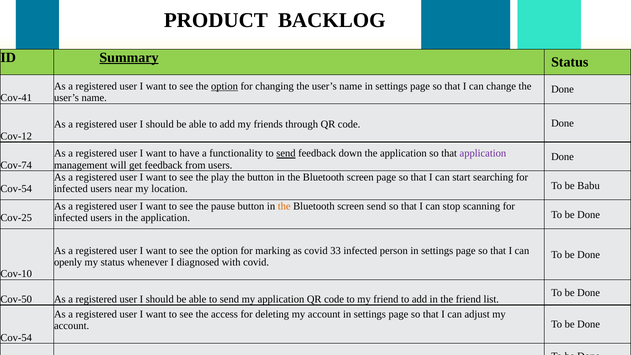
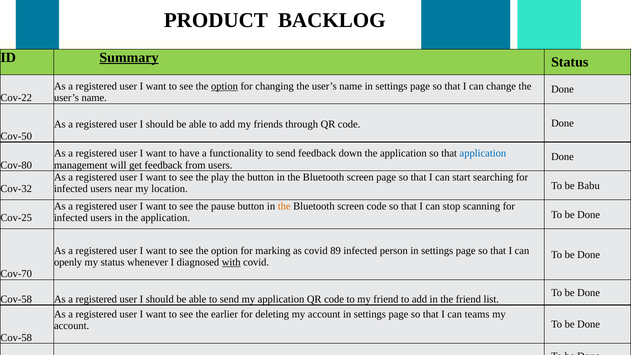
Cov-41: Cov-41 -> Cov-22
Cov-12: Cov-12 -> Cov-50
send at (286, 153) underline: present -> none
application at (483, 153) colour: purple -> blue
Cov-74: Cov-74 -> Cov-80
Cov-54 at (16, 189): Cov-54 -> Cov-32
screen send: send -> code
33: 33 -> 89
with underline: none -> present
Cov-10: Cov-10 -> Cov-70
Cov-50 at (16, 299): Cov-50 -> Cov-58
access: access -> earlier
adjust: adjust -> teams
Cov-54 at (16, 337): Cov-54 -> Cov-58
